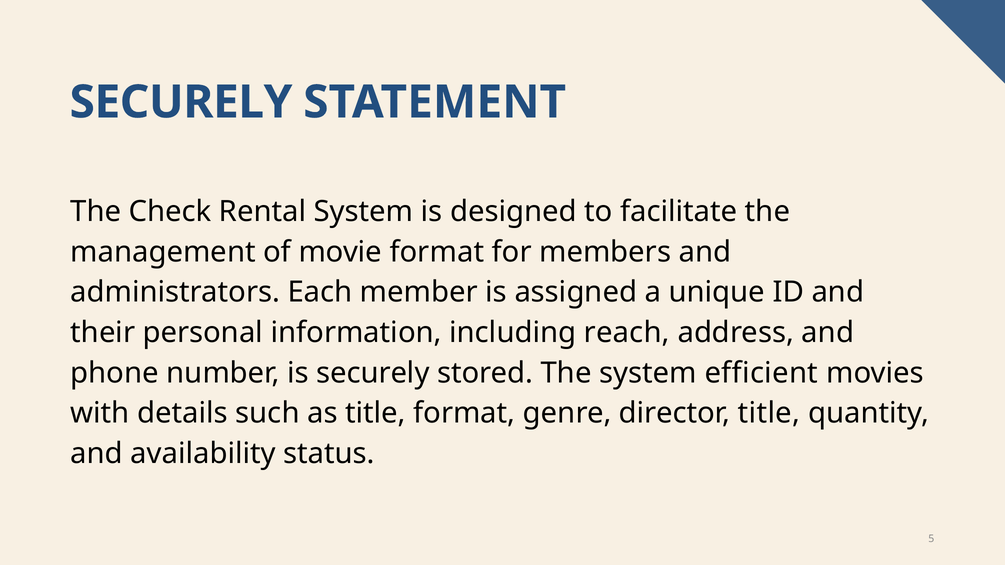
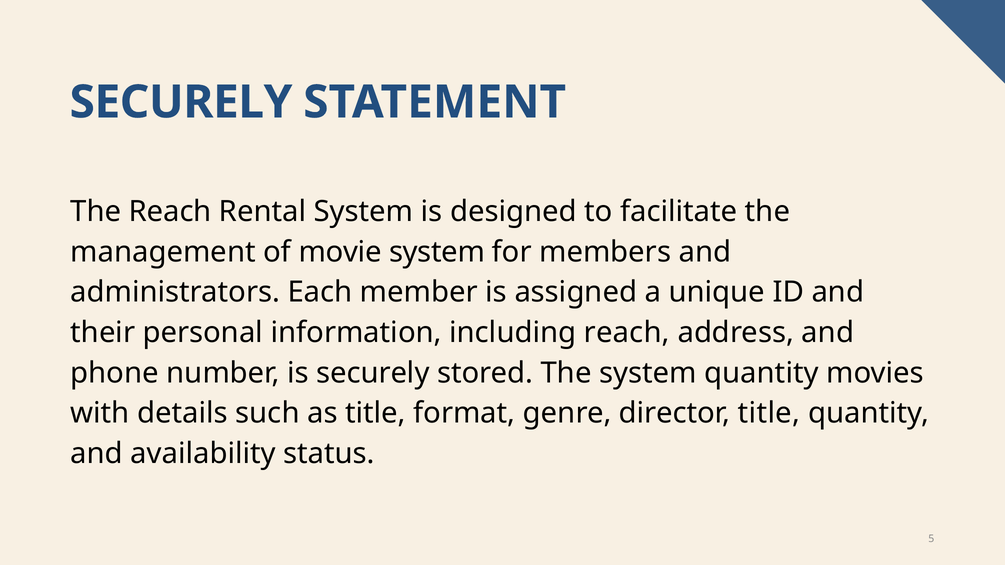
The Check: Check -> Reach
movie format: format -> system
system efficient: efficient -> quantity
